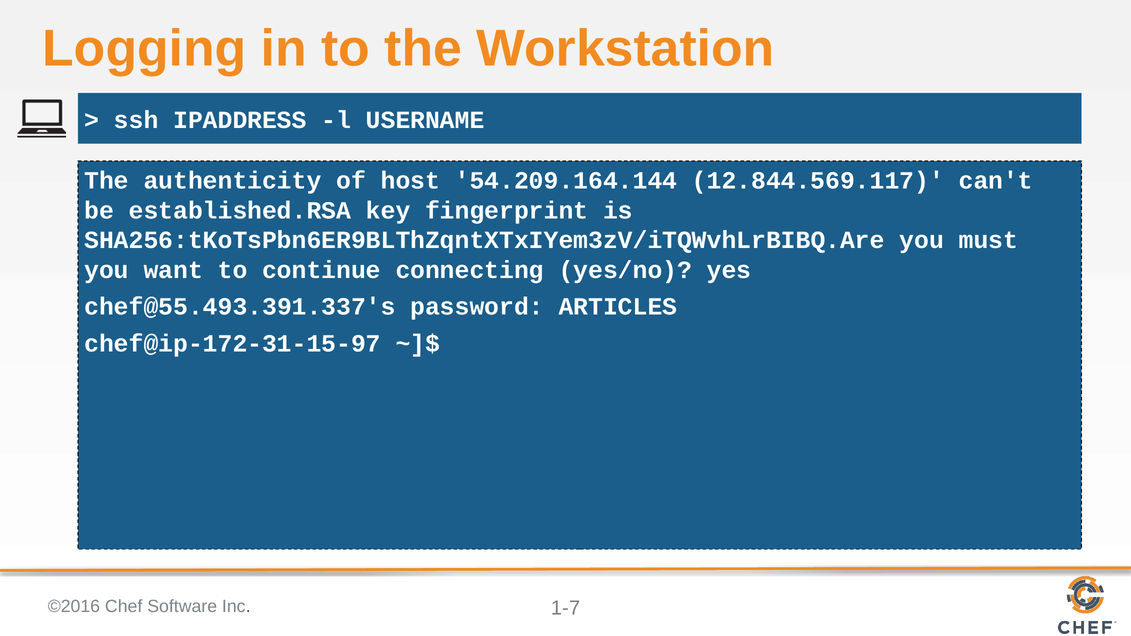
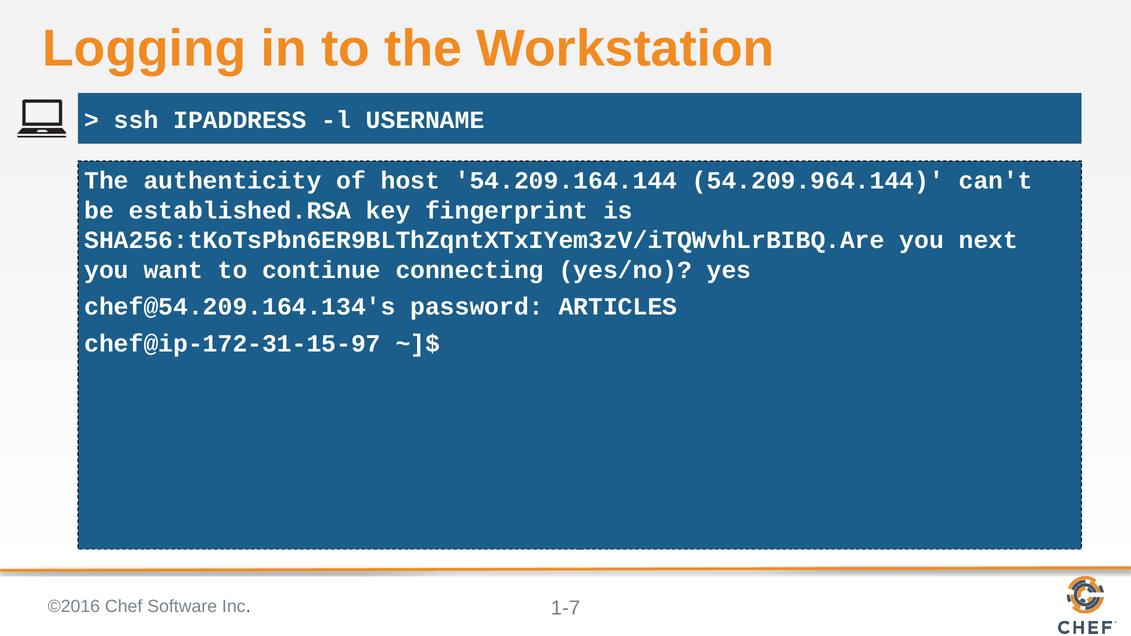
12.844.569.117: 12.844.569.117 -> 54.209.964.144
must: must -> next
chef@55.493.391.337's: chef@55.493.391.337's -> chef@54.209.164.134's
